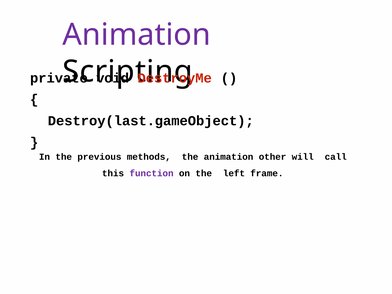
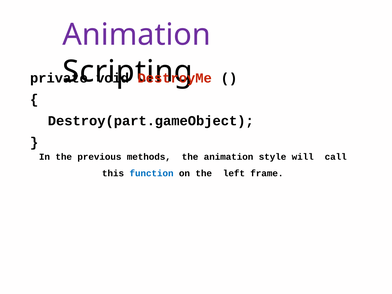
Destroy(last.gameObject: Destroy(last.gameObject -> Destroy(part.gameObject
other: other -> style
function colour: purple -> blue
